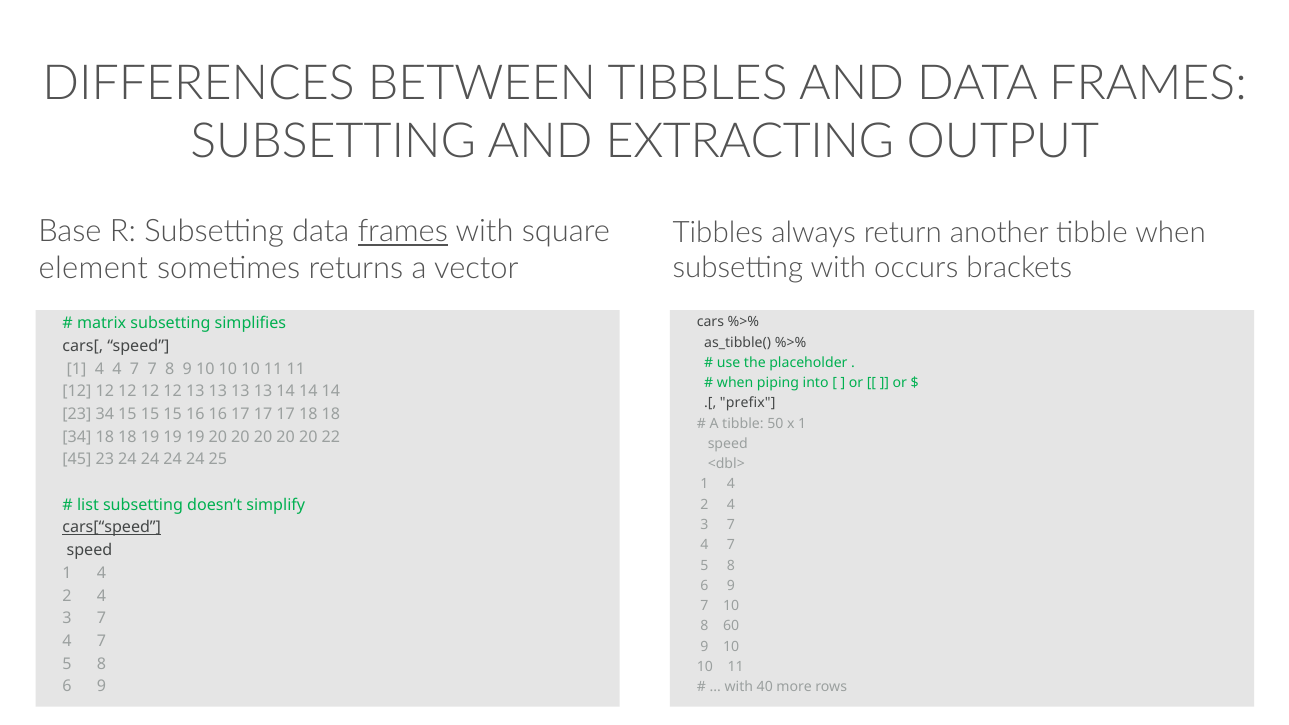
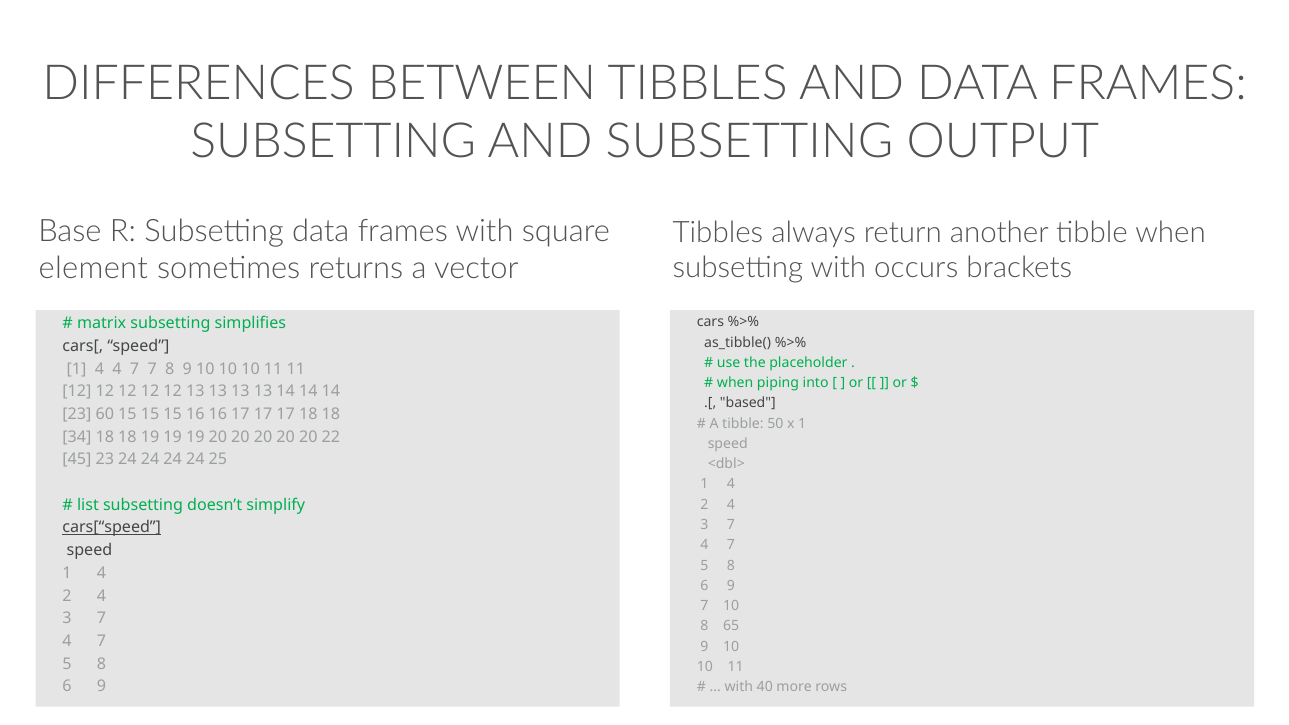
AND EXTRACTING: EXTRACTING -> SUBSETTING
frames at (403, 232) underline: present -> none
prefix: prefix -> based
23 34: 34 -> 60
60: 60 -> 65
